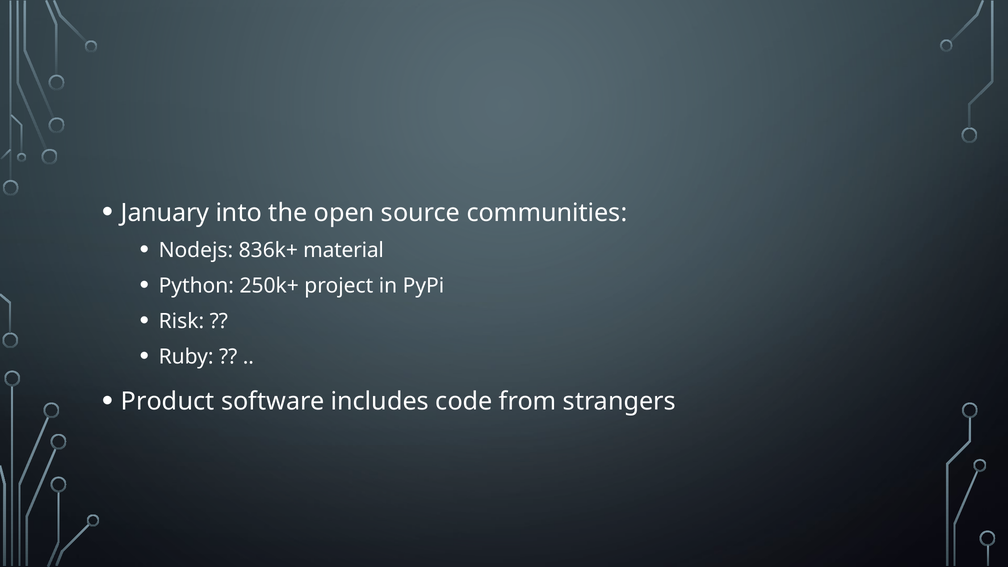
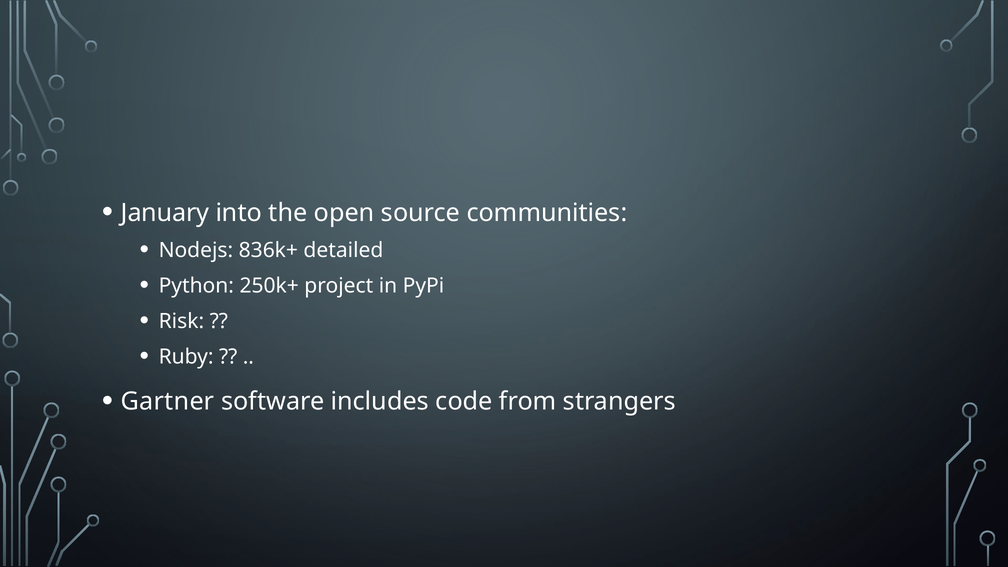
material: material -> detailed
Product: Product -> Gartner
